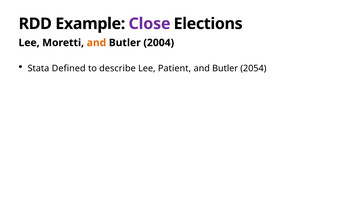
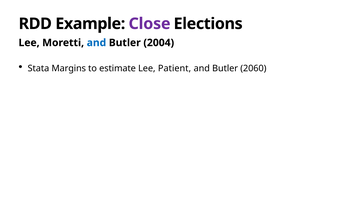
and at (96, 43) colour: orange -> blue
Defined: Defined -> Margins
describe: describe -> estimate
2054: 2054 -> 2060
